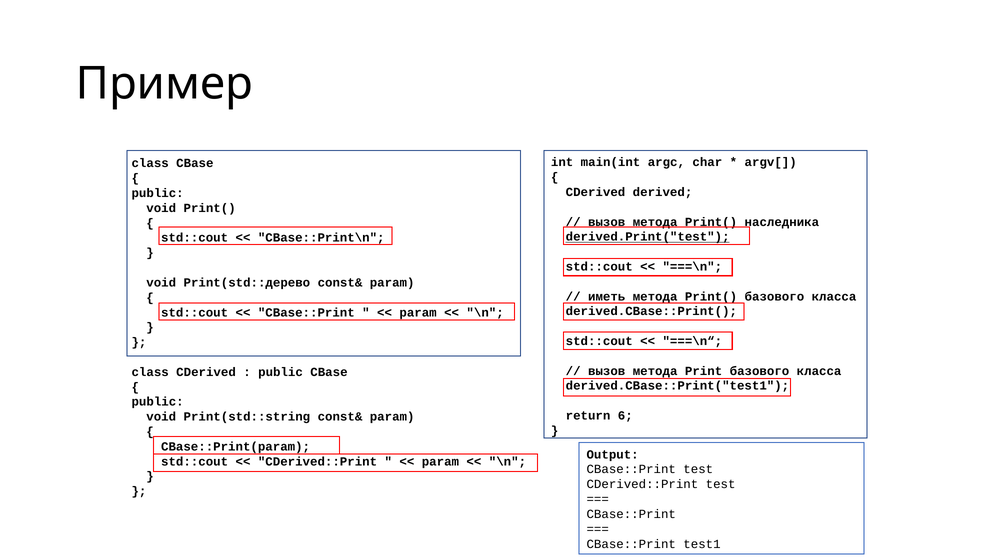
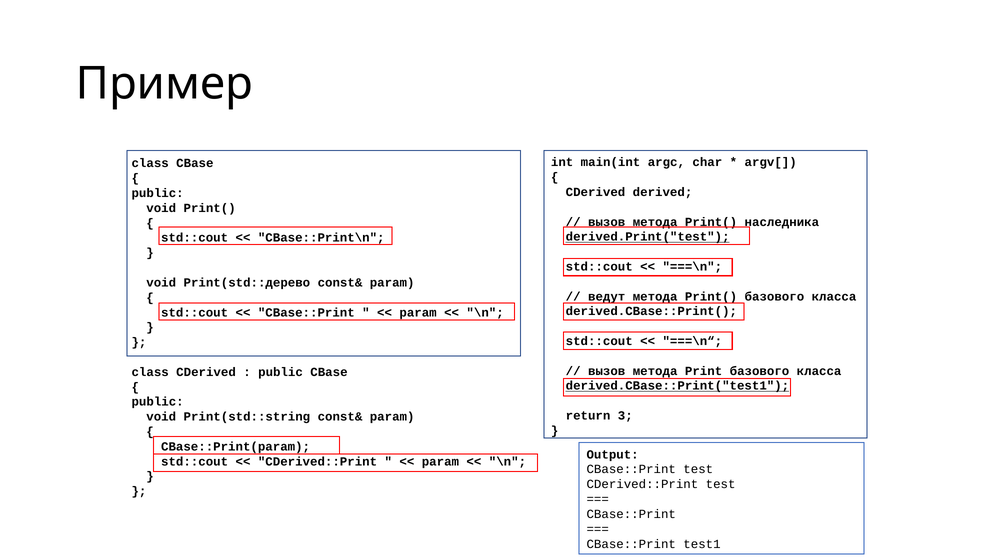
иметь: иметь -> ведут
derived.CBase::Print("test1 underline: none -> present
6: 6 -> 3
